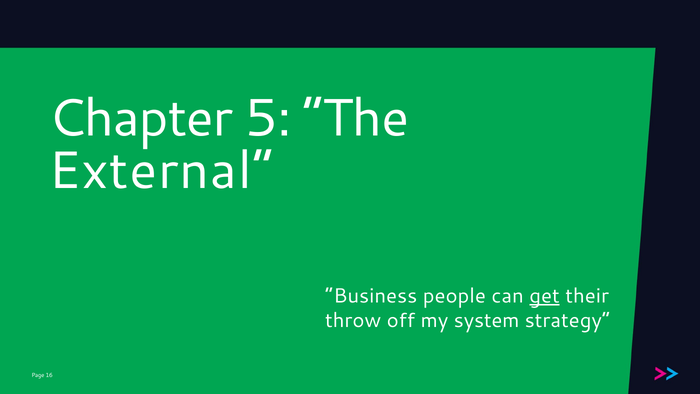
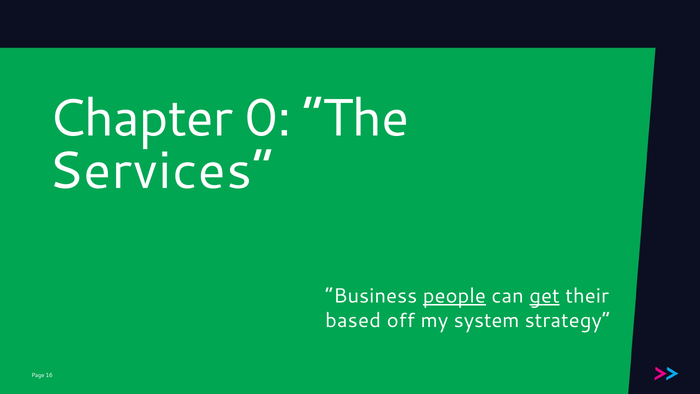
5: 5 -> 0
External: External -> Services
people underline: none -> present
throw: throw -> based
